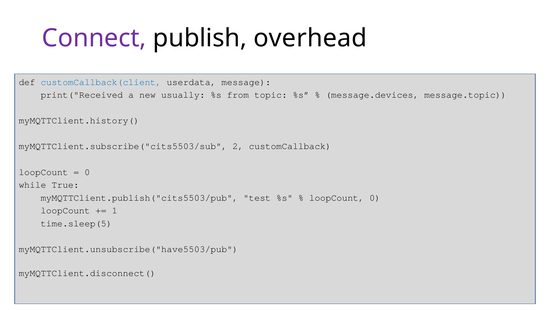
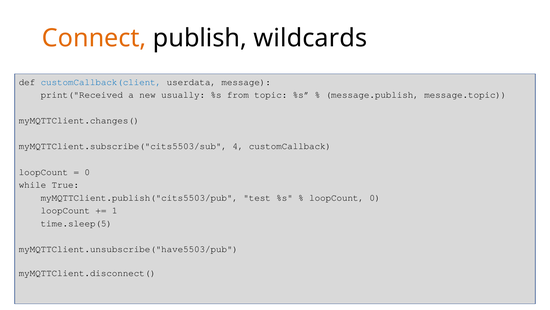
Connect colour: purple -> orange
overhead: overhead -> wildcards
message.devices: message.devices -> message.publish
myMQTTClient.history(: myMQTTClient.history( -> myMQTTClient.changes(
2: 2 -> 4
